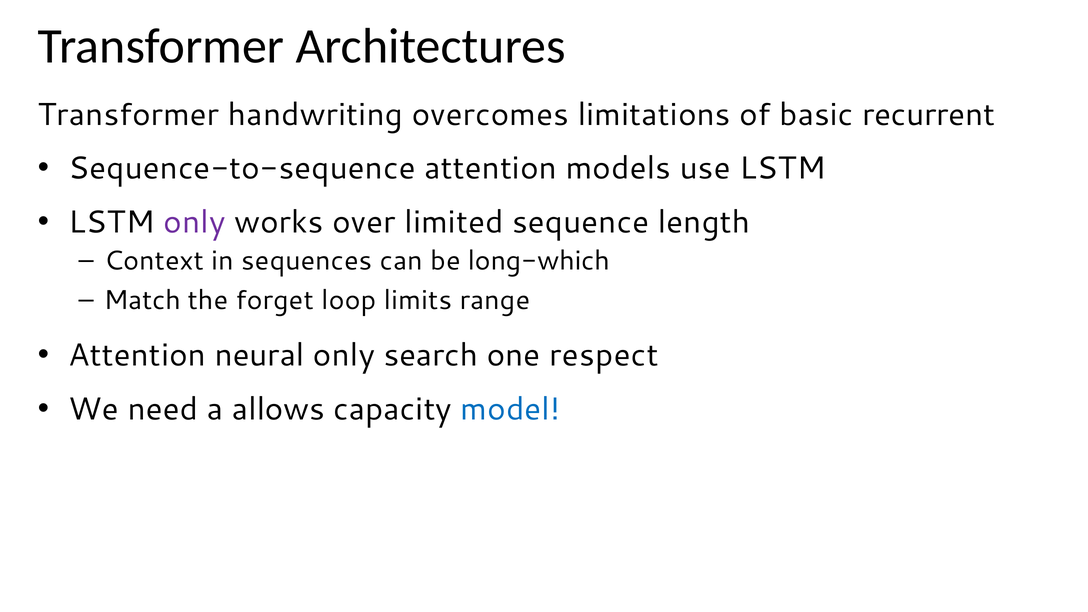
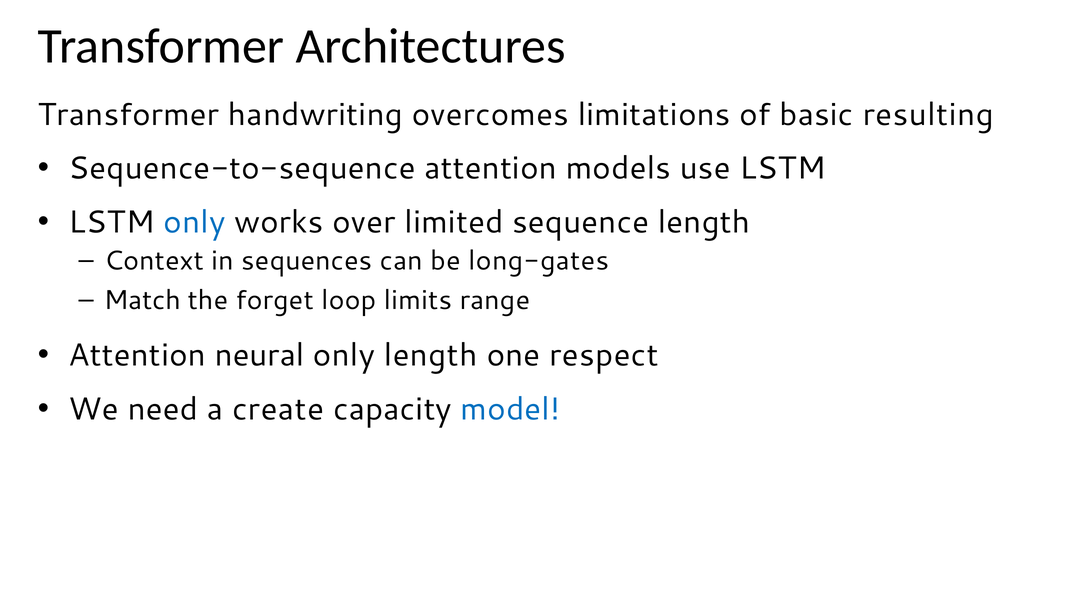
recurrent: recurrent -> resulting
only at (194, 222) colour: purple -> blue
long-which: long-which -> long-gates
only search: search -> length
allows: allows -> create
